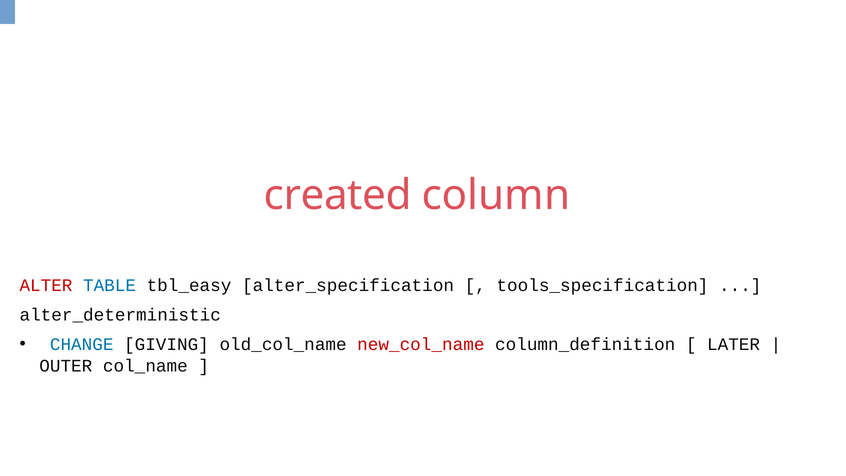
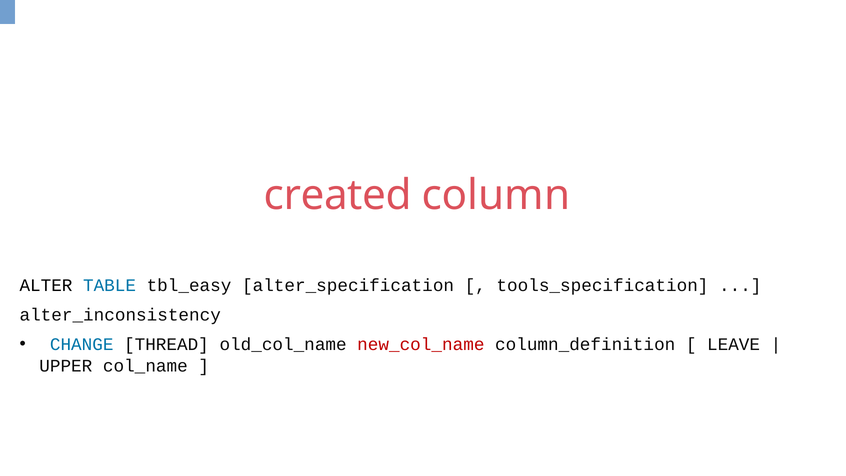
ALTER colour: red -> black
alter_deterministic: alter_deterministic -> alter_inconsistency
GIVING: GIVING -> THREAD
LATER: LATER -> LEAVE
OUTER: OUTER -> UPPER
